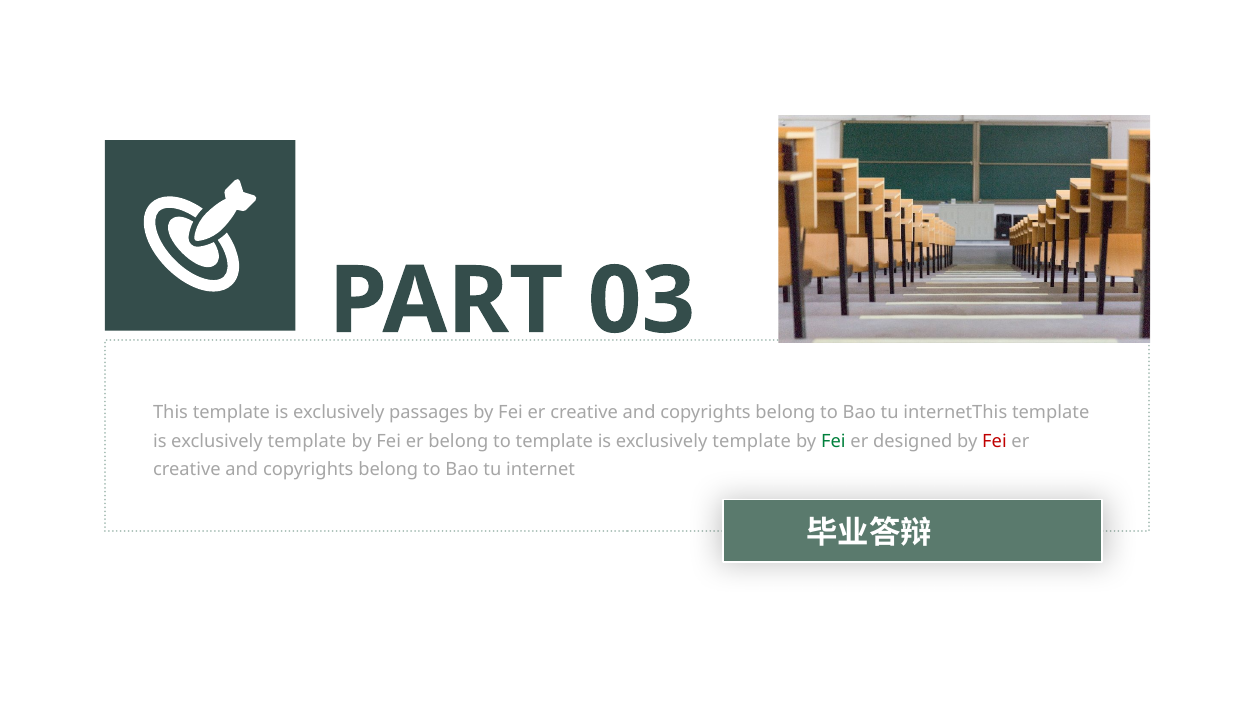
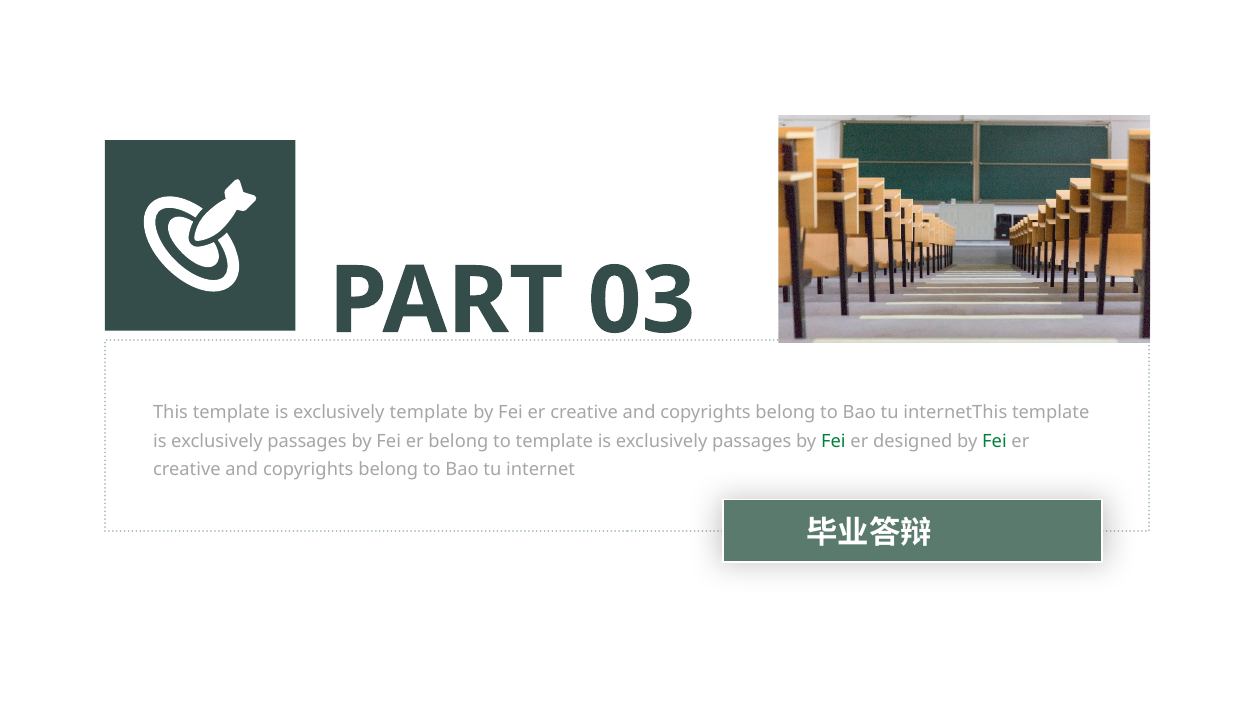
exclusively passages: passages -> template
template at (307, 441): template -> passages
template at (752, 441): template -> passages
Fei at (994, 441) colour: red -> green
